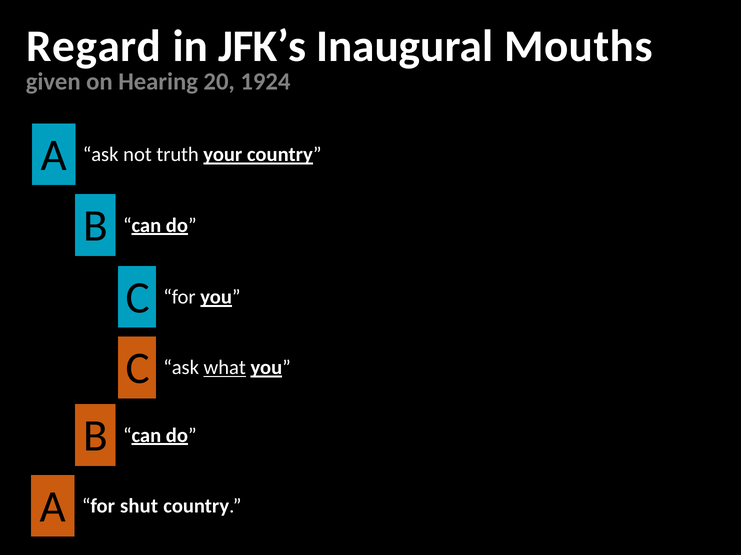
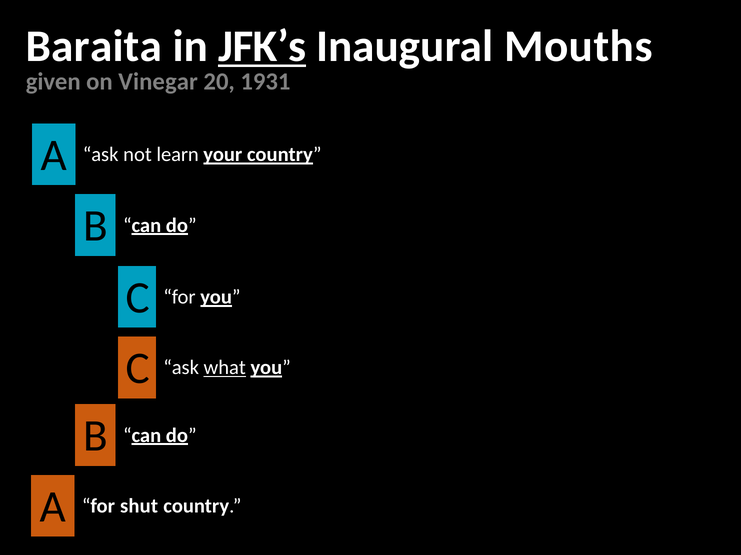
Regard: Regard -> Baraita
JFK’s underline: none -> present
Hearing: Hearing -> Vinegar
1924: 1924 -> 1931
truth: truth -> learn
